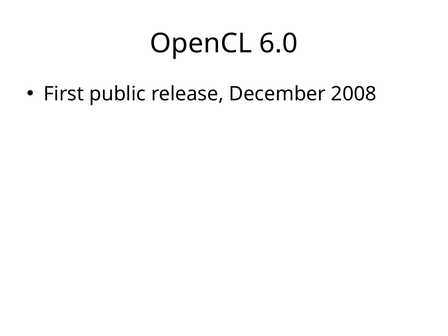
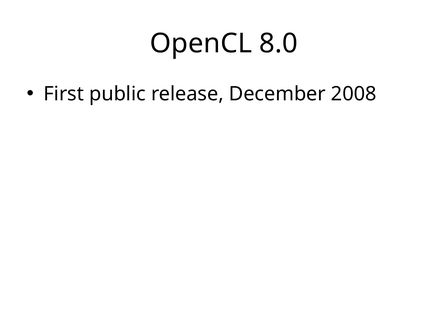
6.0: 6.0 -> 8.0
